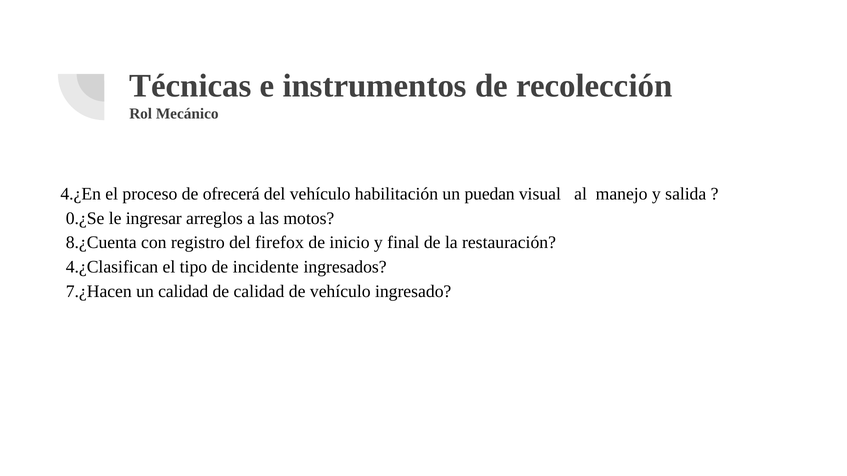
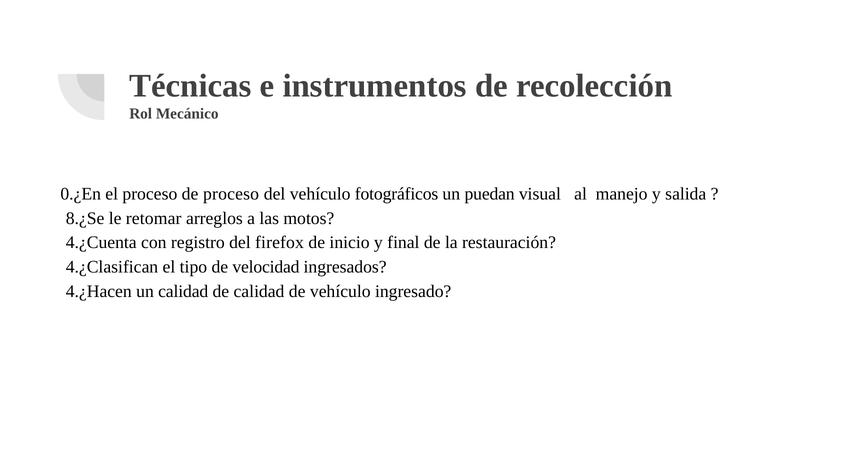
4.¿En: 4.¿En -> 0.¿En
de ofrecerá: ofrecerá -> proceso
habilitación: habilitación -> fotográficos
0.¿Se: 0.¿Se -> 8.¿Se
ingresar: ingresar -> retomar
8.¿Cuenta: 8.¿Cuenta -> 4.¿Cuenta
incidente: incidente -> velocidad
7.¿Hacen: 7.¿Hacen -> 4.¿Hacen
